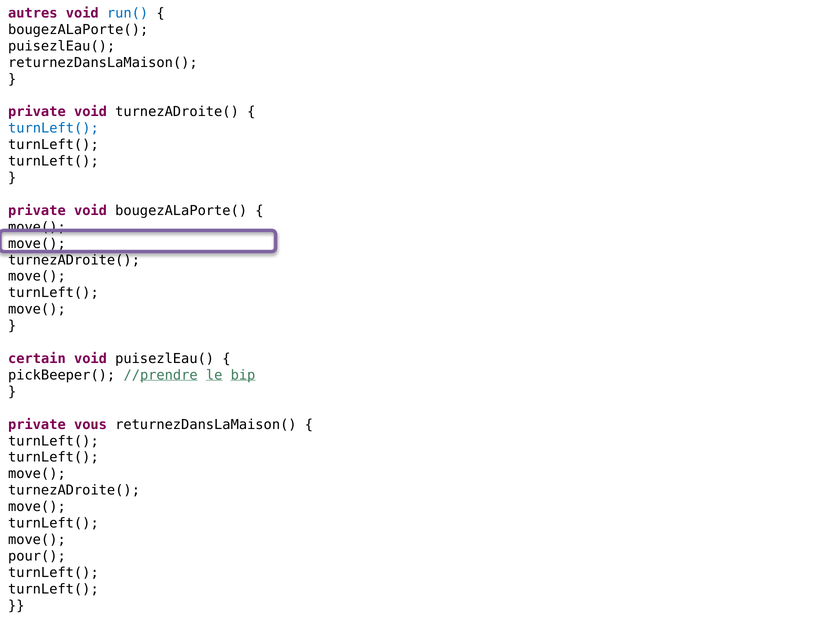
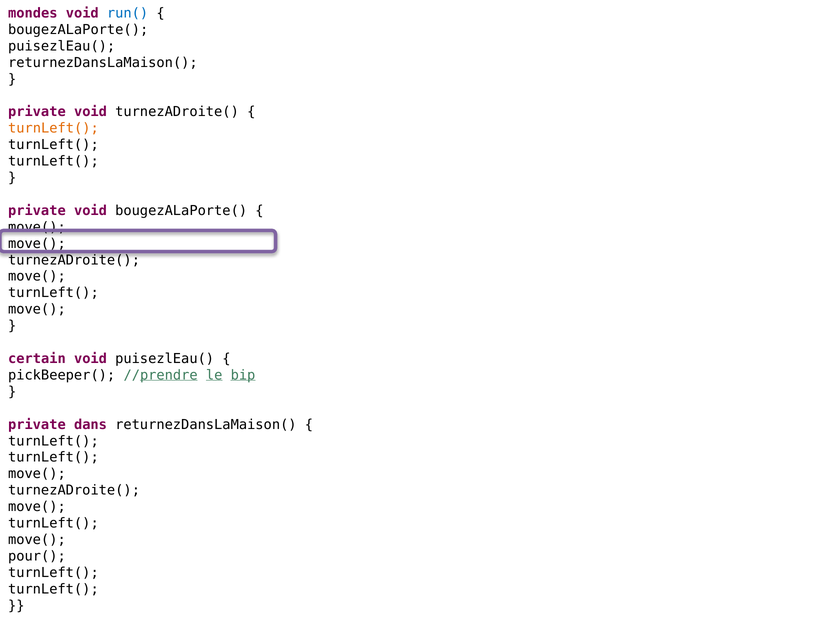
autres: autres -> mondes
turnLeft( at (53, 128) colour: blue -> orange
vous: vous -> dans
